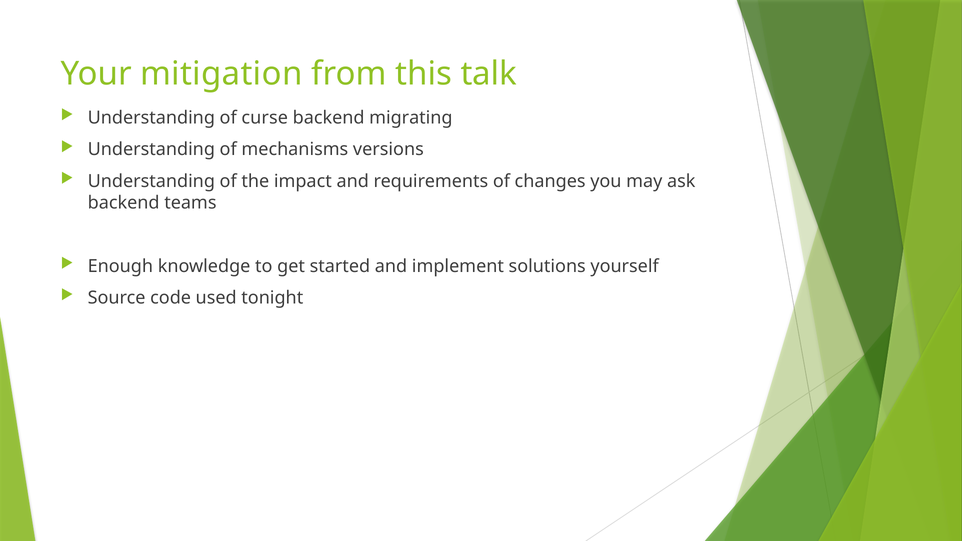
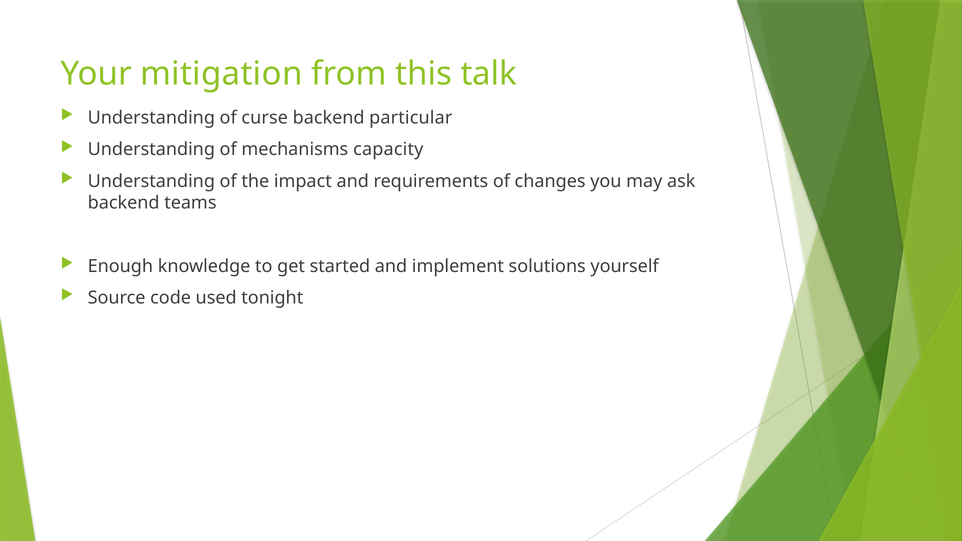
migrating: migrating -> particular
versions: versions -> capacity
